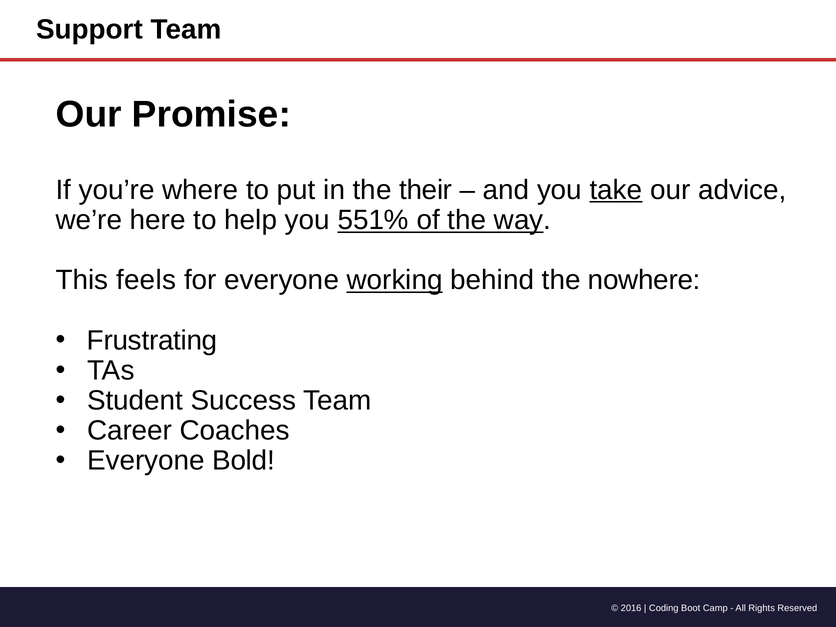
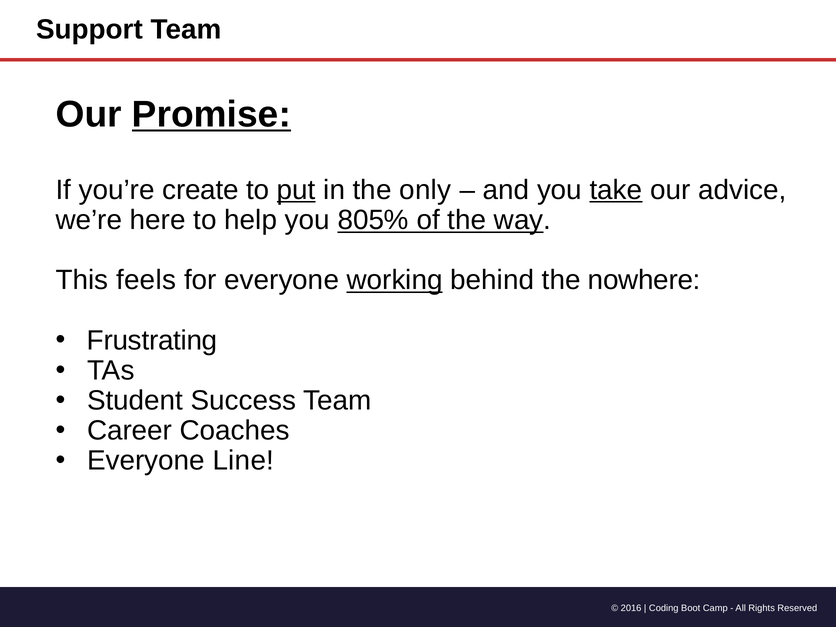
Promise underline: none -> present
where: where -> create
put underline: none -> present
their: their -> only
551%: 551% -> 805%
Bold: Bold -> Line
